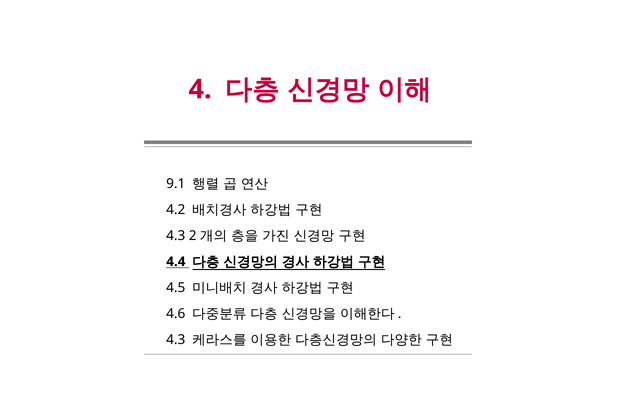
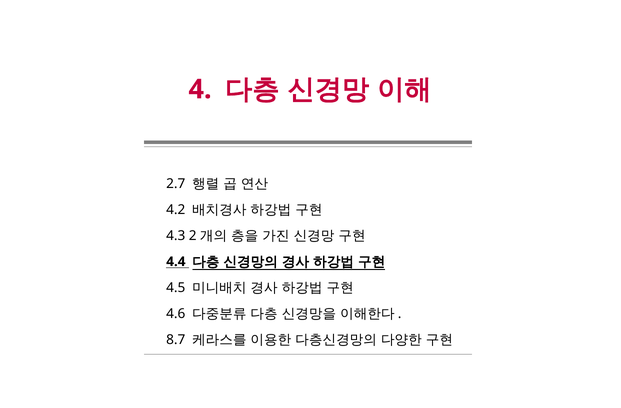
9.1: 9.1 -> 2.7
4.3 at (176, 340): 4.3 -> 8.7
